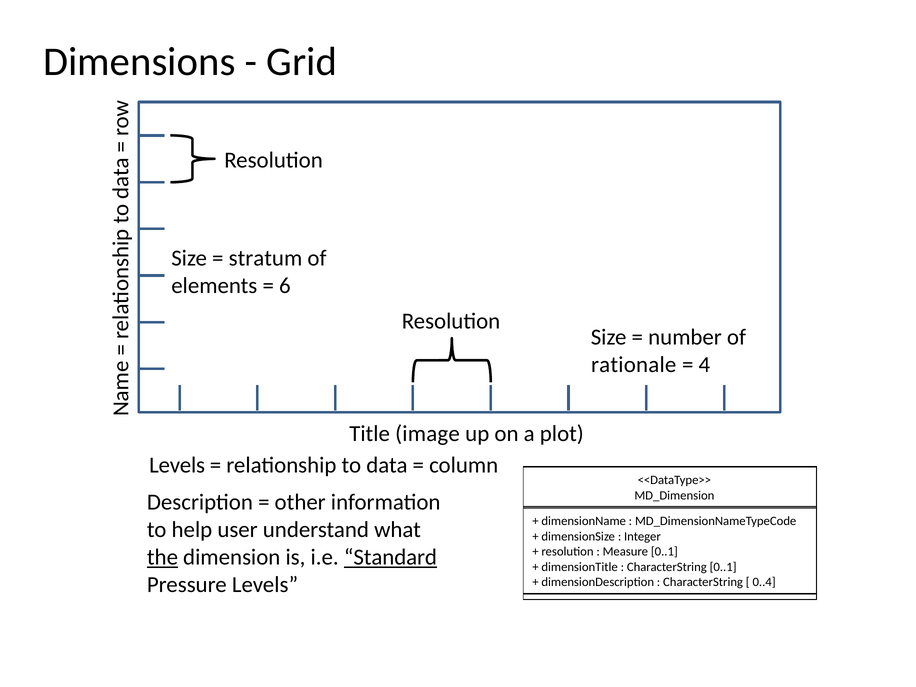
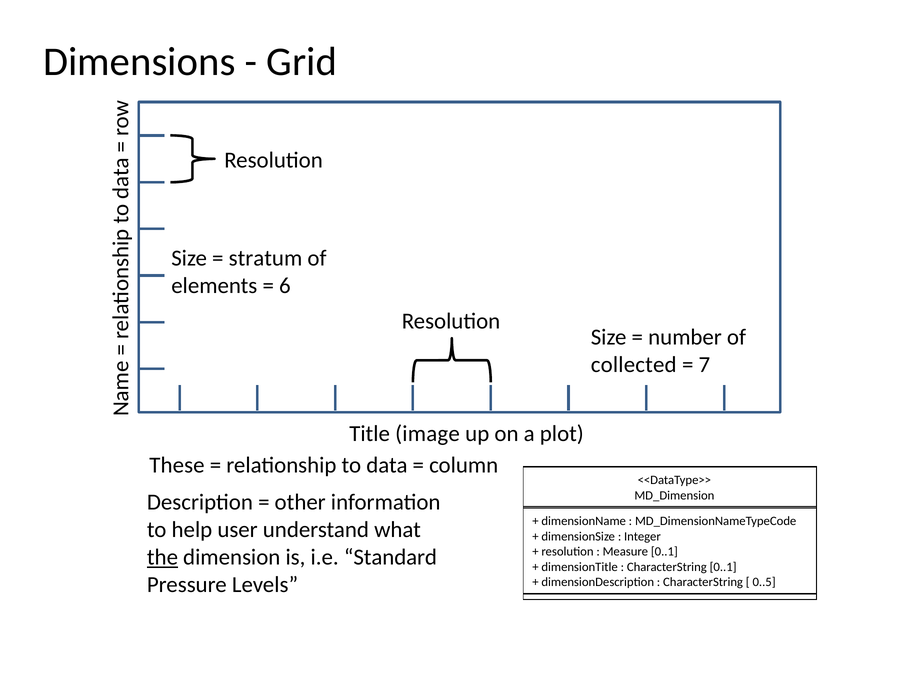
rationale: rationale -> collected
4: 4 -> 7
Levels at (177, 465): Levels -> These
Standard underline: present -> none
0..4: 0..4 -> 0..5
